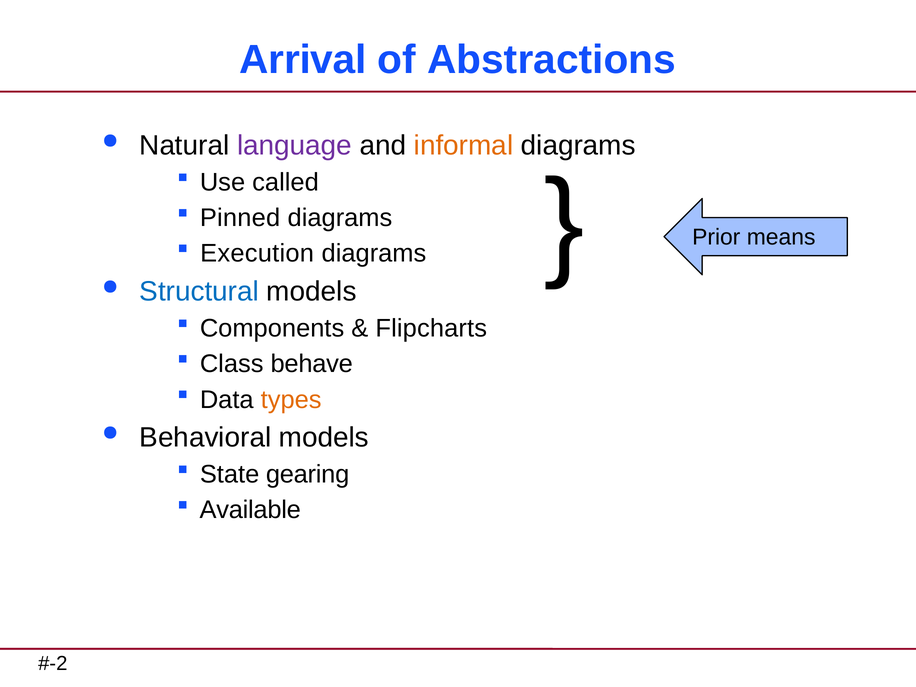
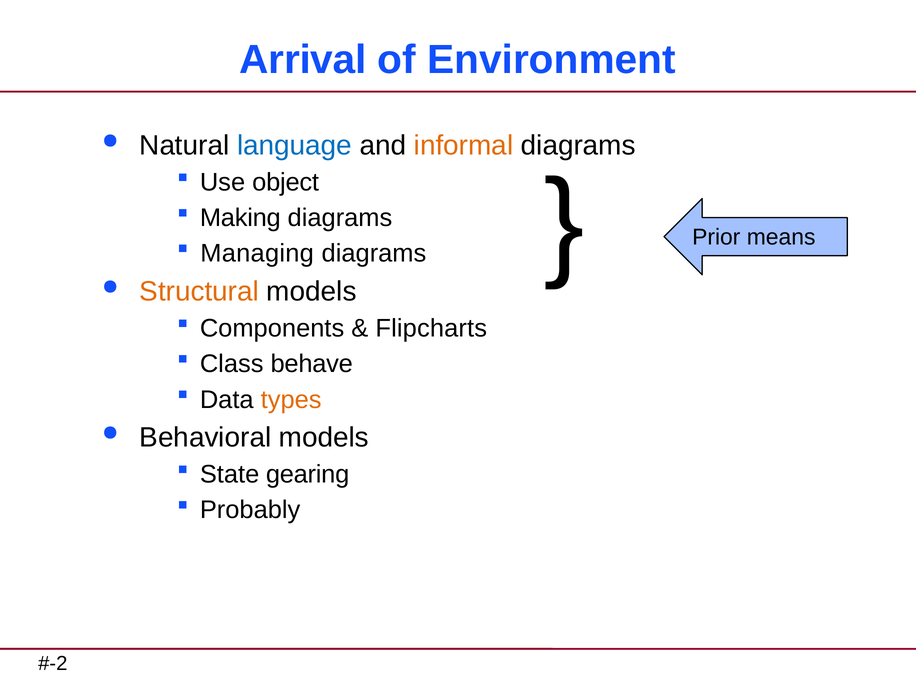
Abstractions: Abstractions -> Environment
language colour: purple -> blue
called: called -> object
Pinned: Pinned -> Making
Execution: Execution -> Managing
Structural colour: blue -> orange
Available: Available -> Probably
